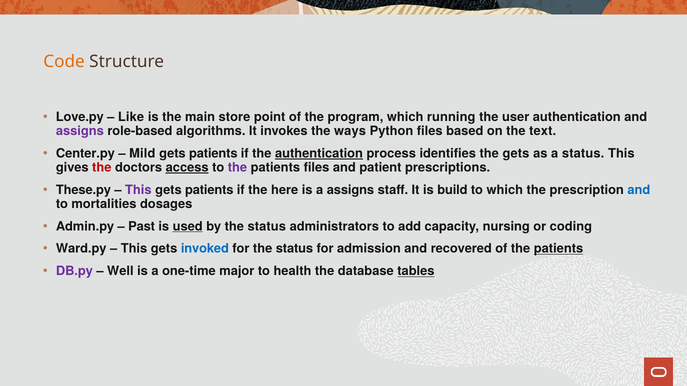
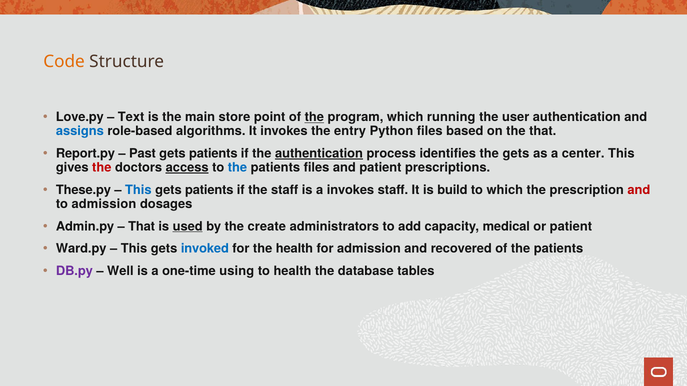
Like: Like -> Text
the at (314, 117) underline: none -> present
assigns at (80, 131) colour: purple -> blue
ways: ways -> entry
the text: text -> that
Center.py: Center.py -> Report.py
Mild: Mild -> Past
a status: status -> center
the at (237, 168) colour: purple -> blue
This at (138, 190) colour: purple -> blue
the here: here -> staff
a assigns: assigns -> invokes
and at (639, 190) colour: blue -> red
to mortalities: mortalities -> admission
Past at (142, 227): Past -> That
by the status: status -> create
nursing: nursing -> medical
or coding: coding -> patient
for the status: status -> health
patients at (559, 249) underline: present -> none
major: major -> using
tables underline: present -> none
